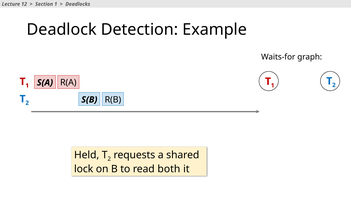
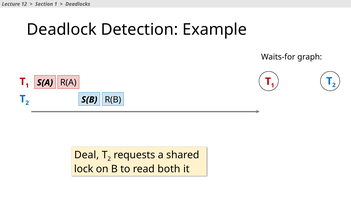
Held: Held -> Deal
